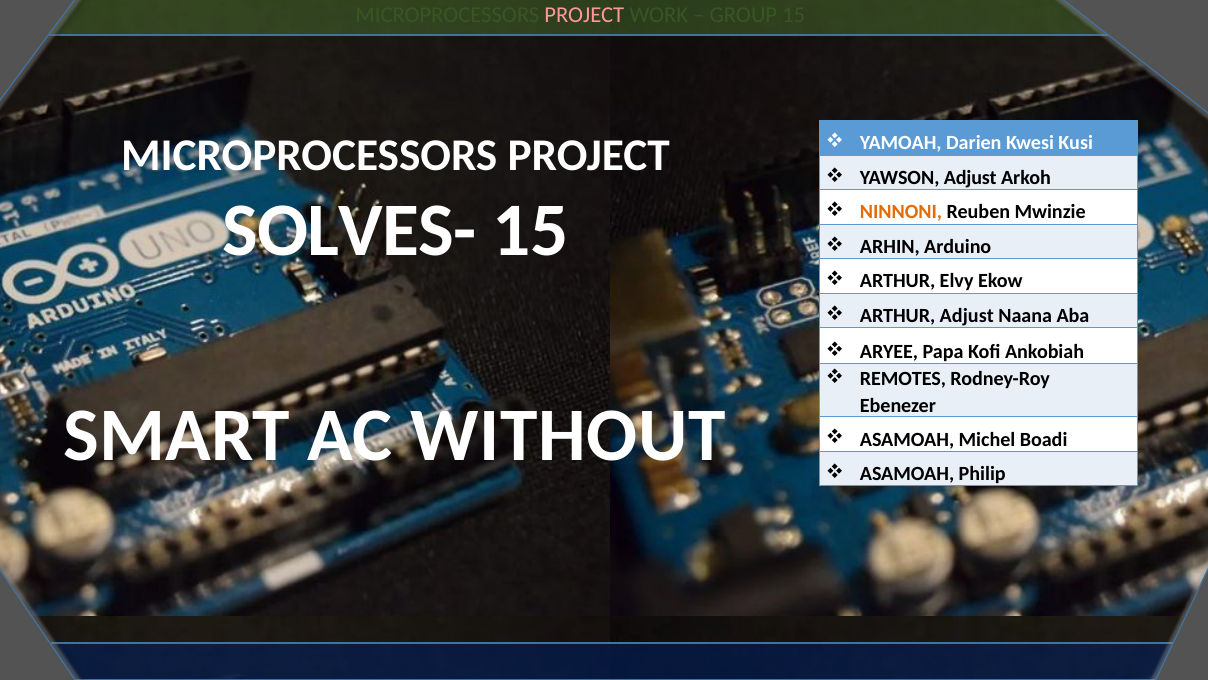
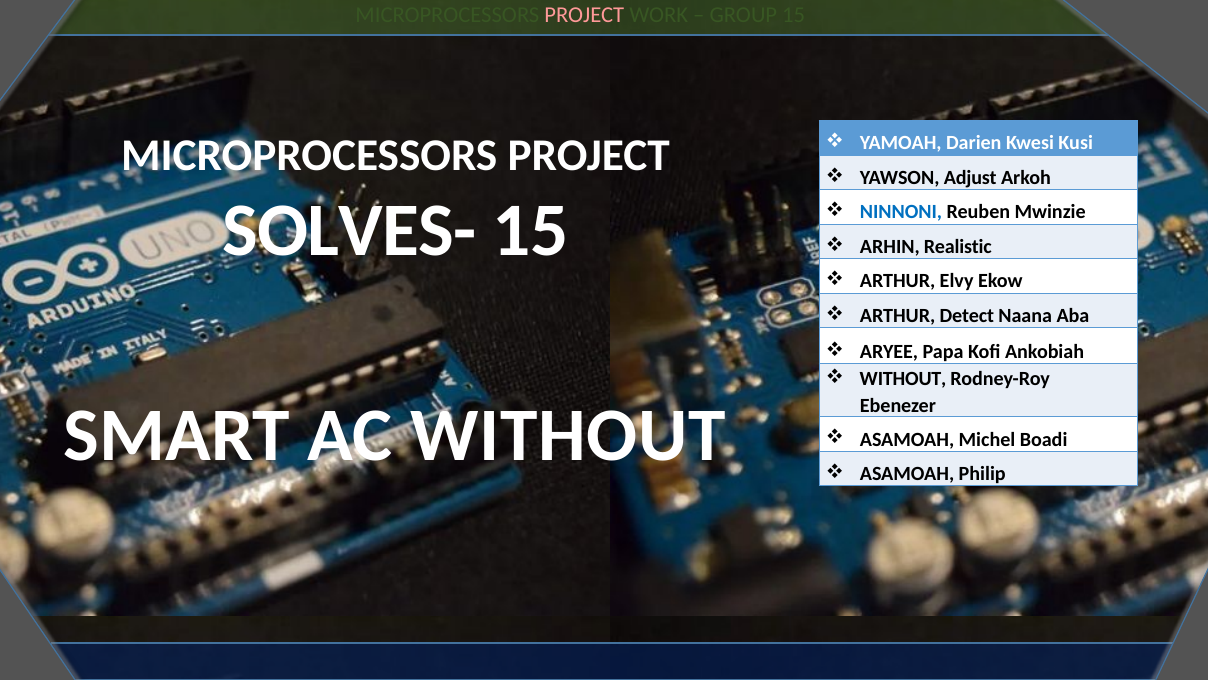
NINNONI colour: orange -> blue
Arduino: Arduino -> Realistic
ARTHUR Adjust: Adjust -> Detect
REMOTES at (903, 378): REMOTES -> WITHOUT
